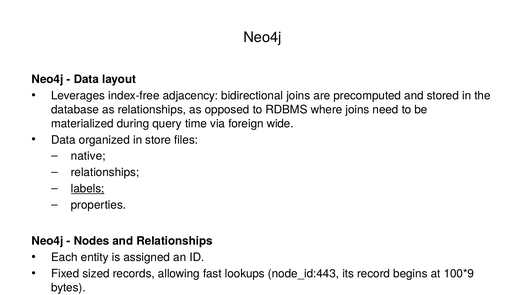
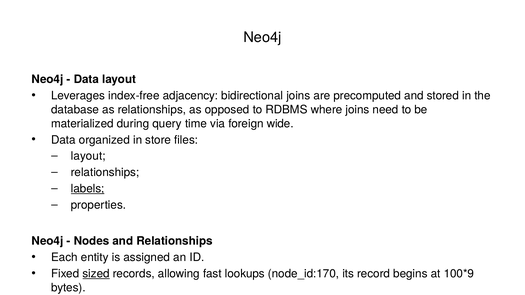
native at (88, 156): native -> layout
sized underline: none -> present
node_id:443: node_id:443 -> node_id:170
